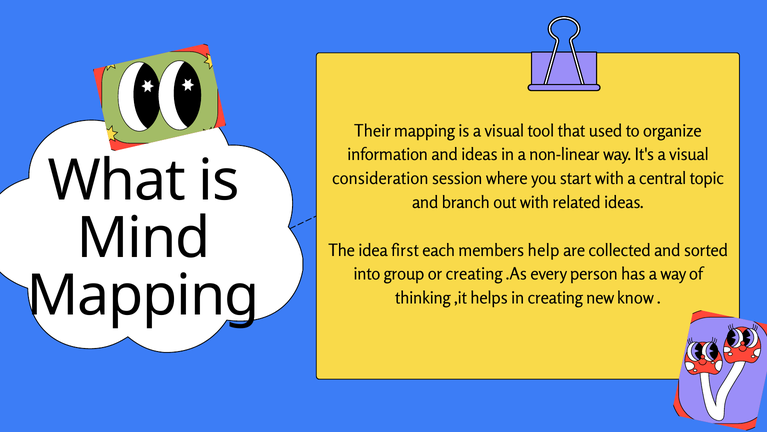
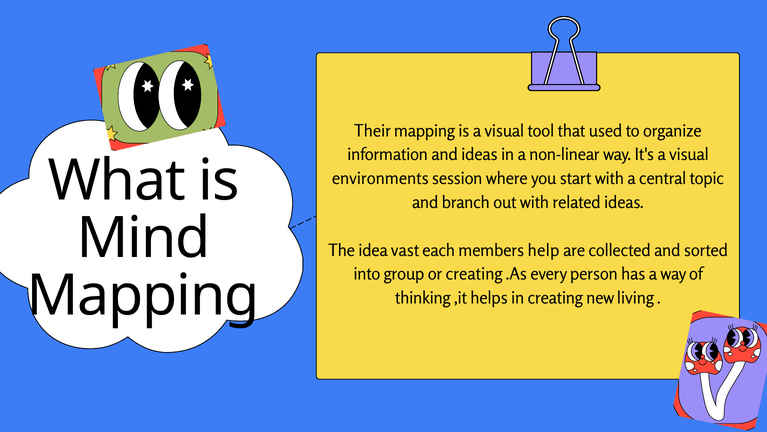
consideration: consideration -> environments
first: first -> vast
know: know -> living
